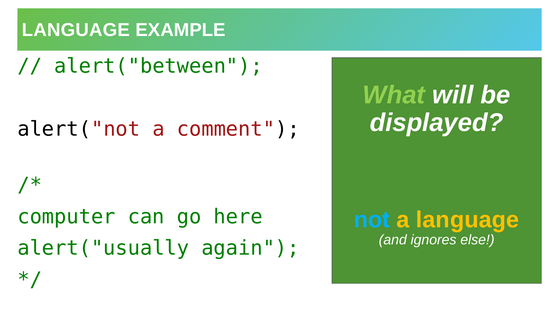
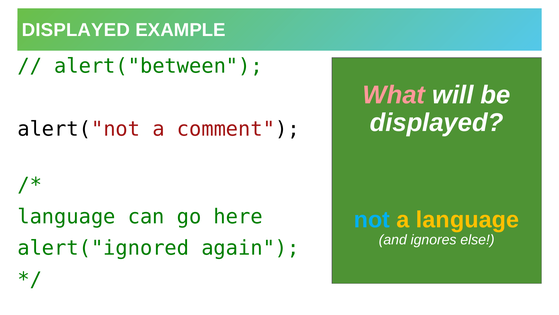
LANGUAGE at (76, 30): LANGUAGE -> DISPLAYED
What colour: light green -> pink
computer at (67, 216): computer -> language
alert("usually: alert("usually -> alert("ignored
